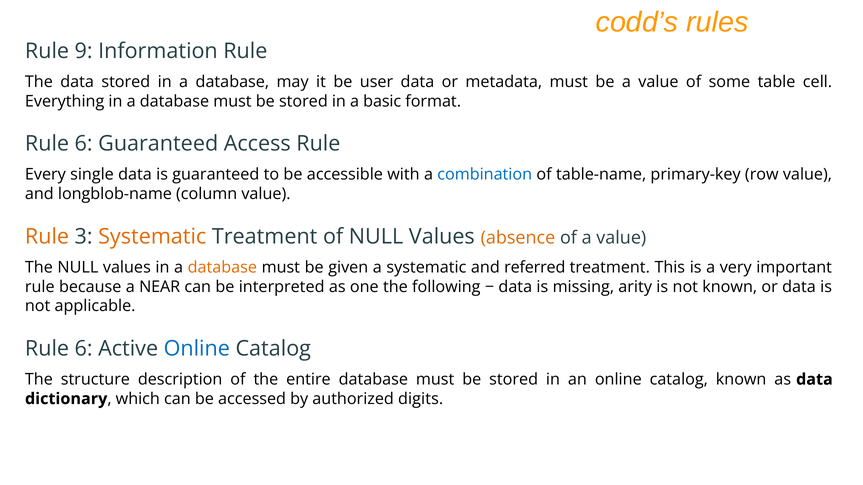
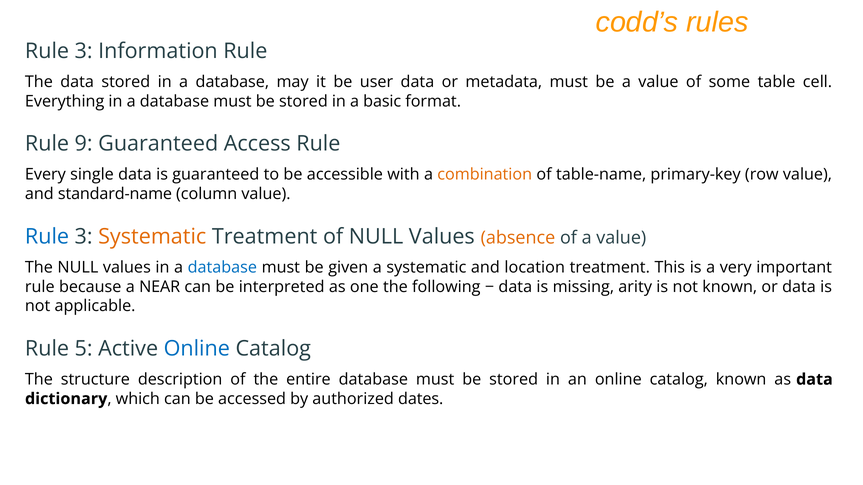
9 at (84, 51): 9 -> 3
6 at (84, 144): 6 -> 9
combination colour: blue -> orange
longblob-name: longblob-name -> standard-name
Rule at (47, 237) colour: orange -> blue
database at (222, 268) colour: orange -> blue
referred: referred -> location
6 at (84, 349): 6 -> 5
digits: digits -> dates
